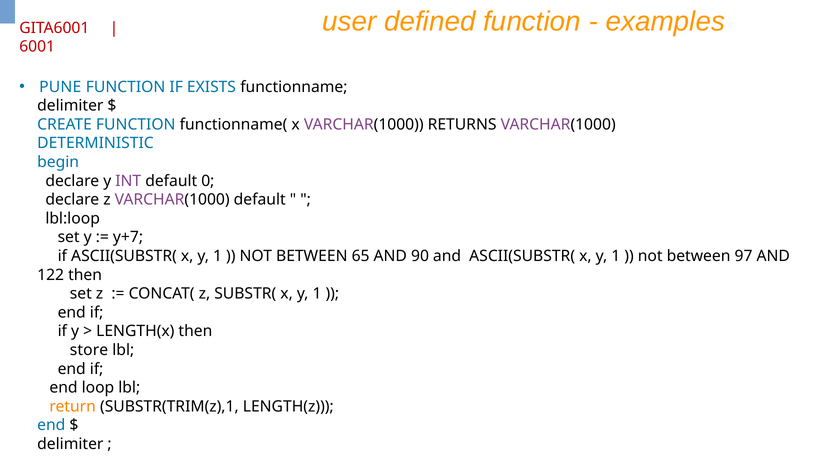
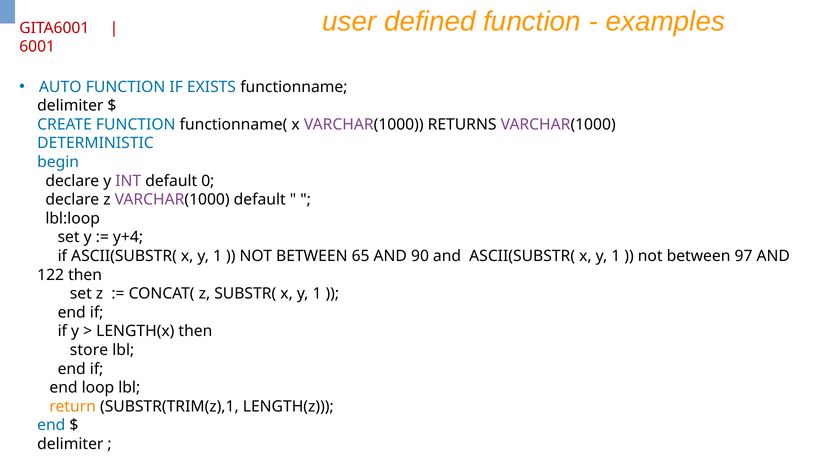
PUNE: PUNE -> AUTO
y+7: y+7 -> y+4
